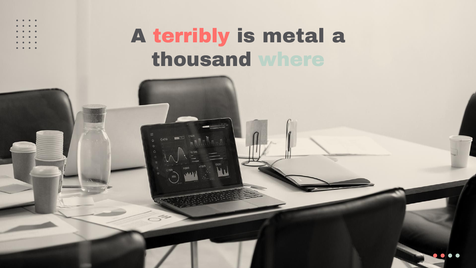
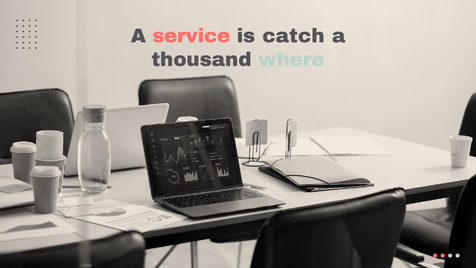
terribly: terribly -> service
metal: metal -> catch
